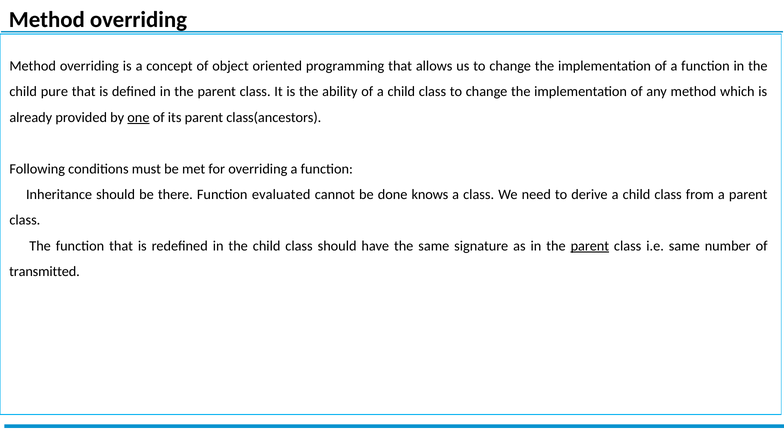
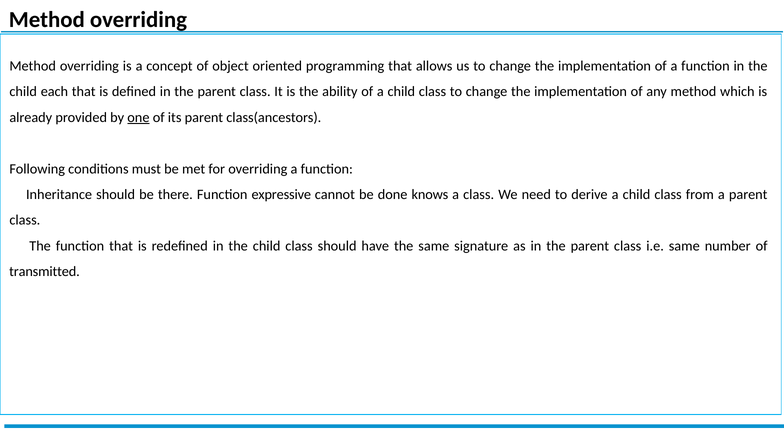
pure: pure -> each
evaluated: evaluated -> expressive
parent at (590, 246) underline: present -> none
